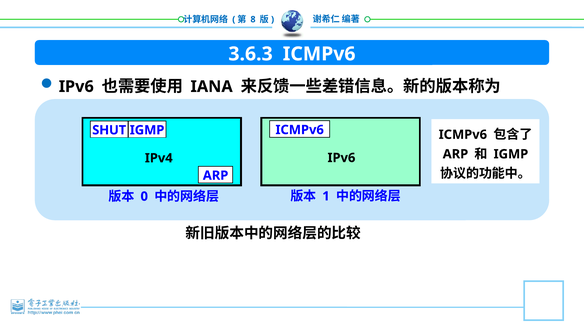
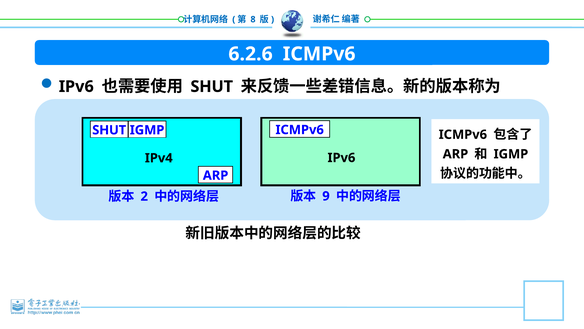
3.6.3: 3.6.3 -> 6.2.6
IANA at (212, 86): IANA -> SHUT
1: 1 -> 9
0: 0 -> 2
